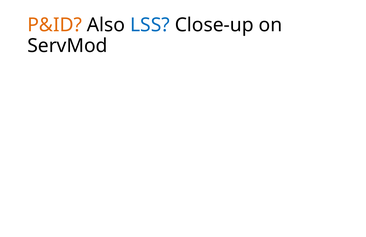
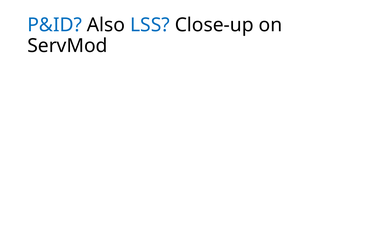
P&ID colour: orange -> blue
